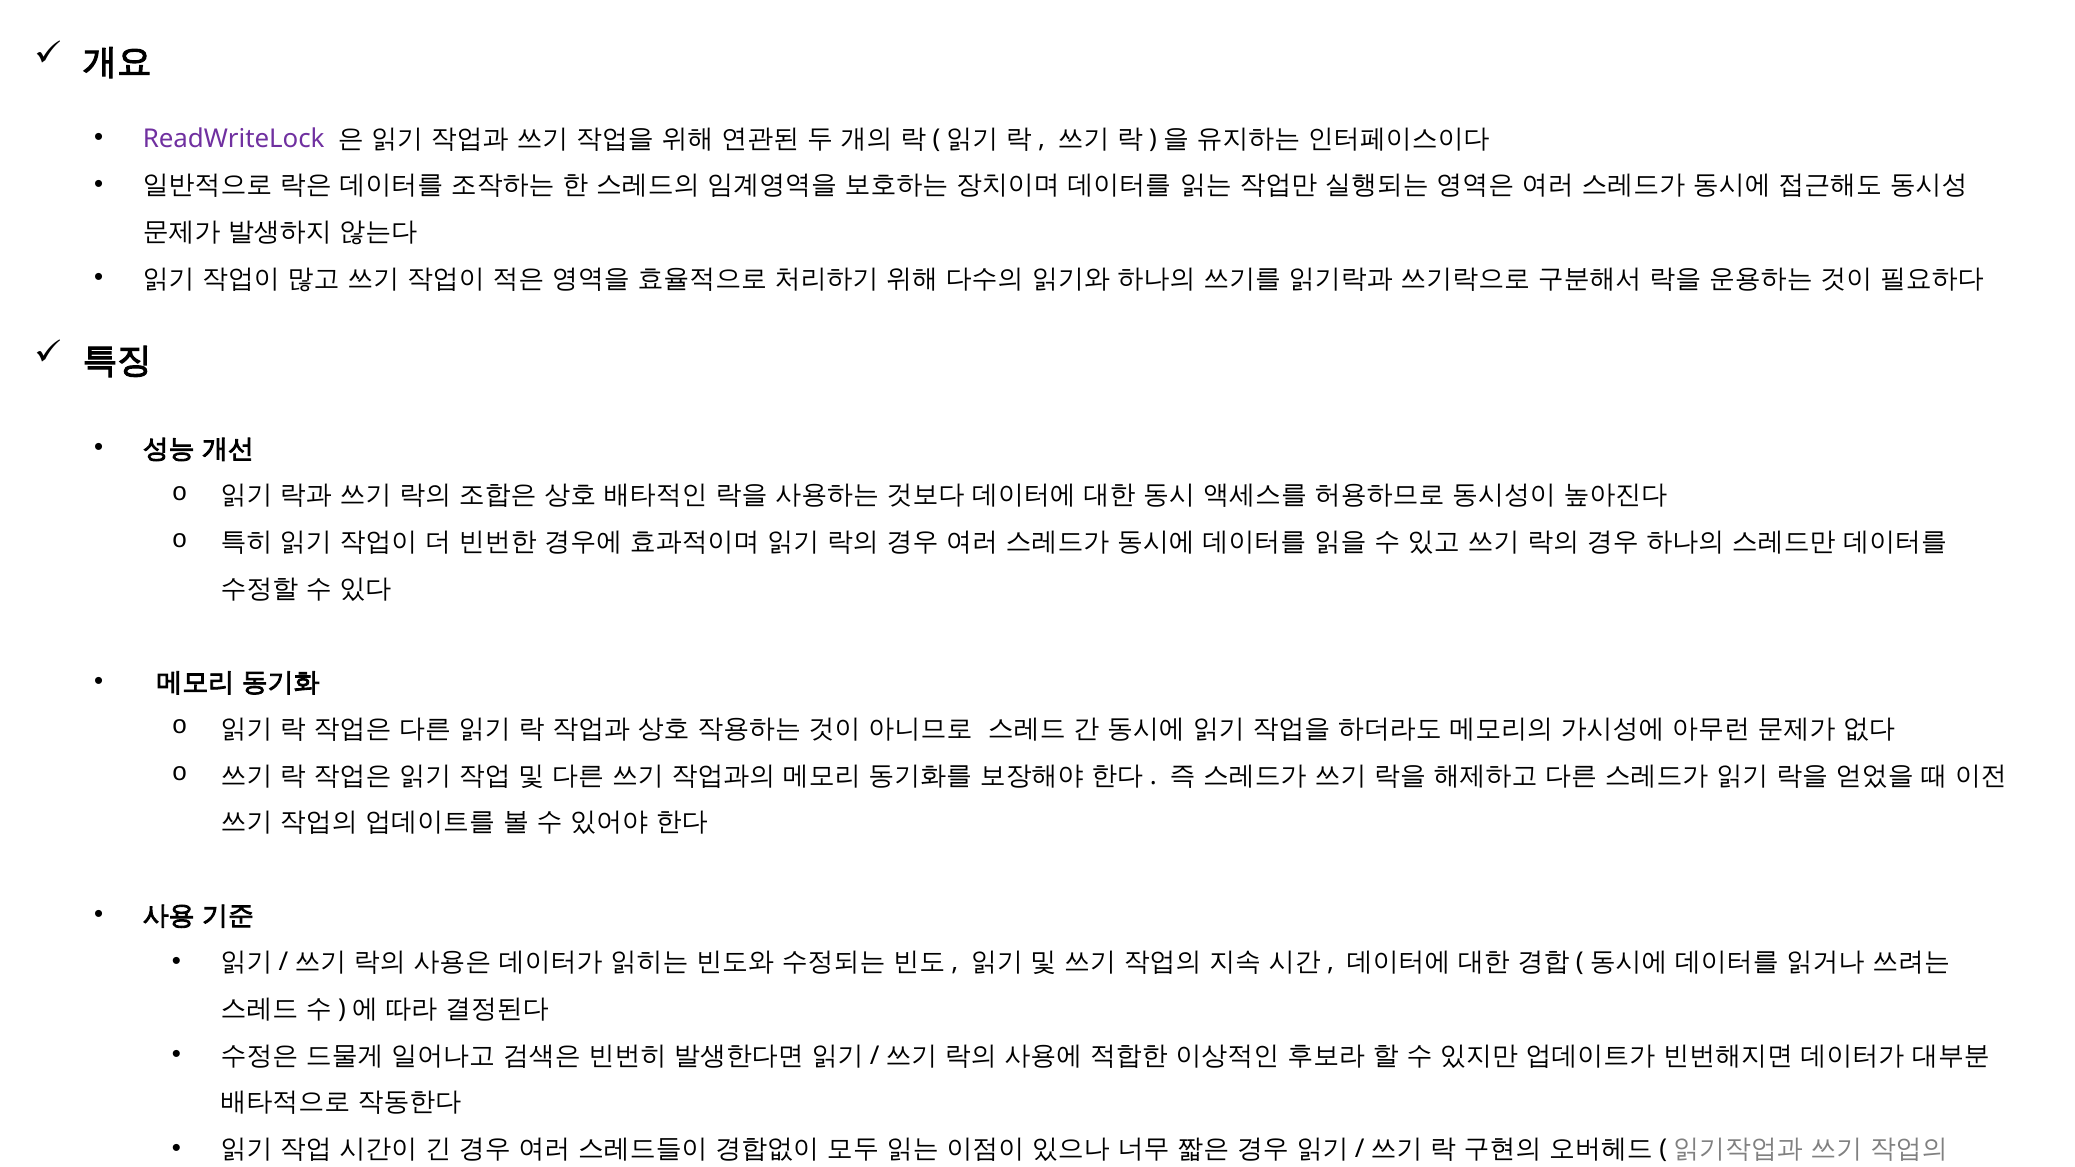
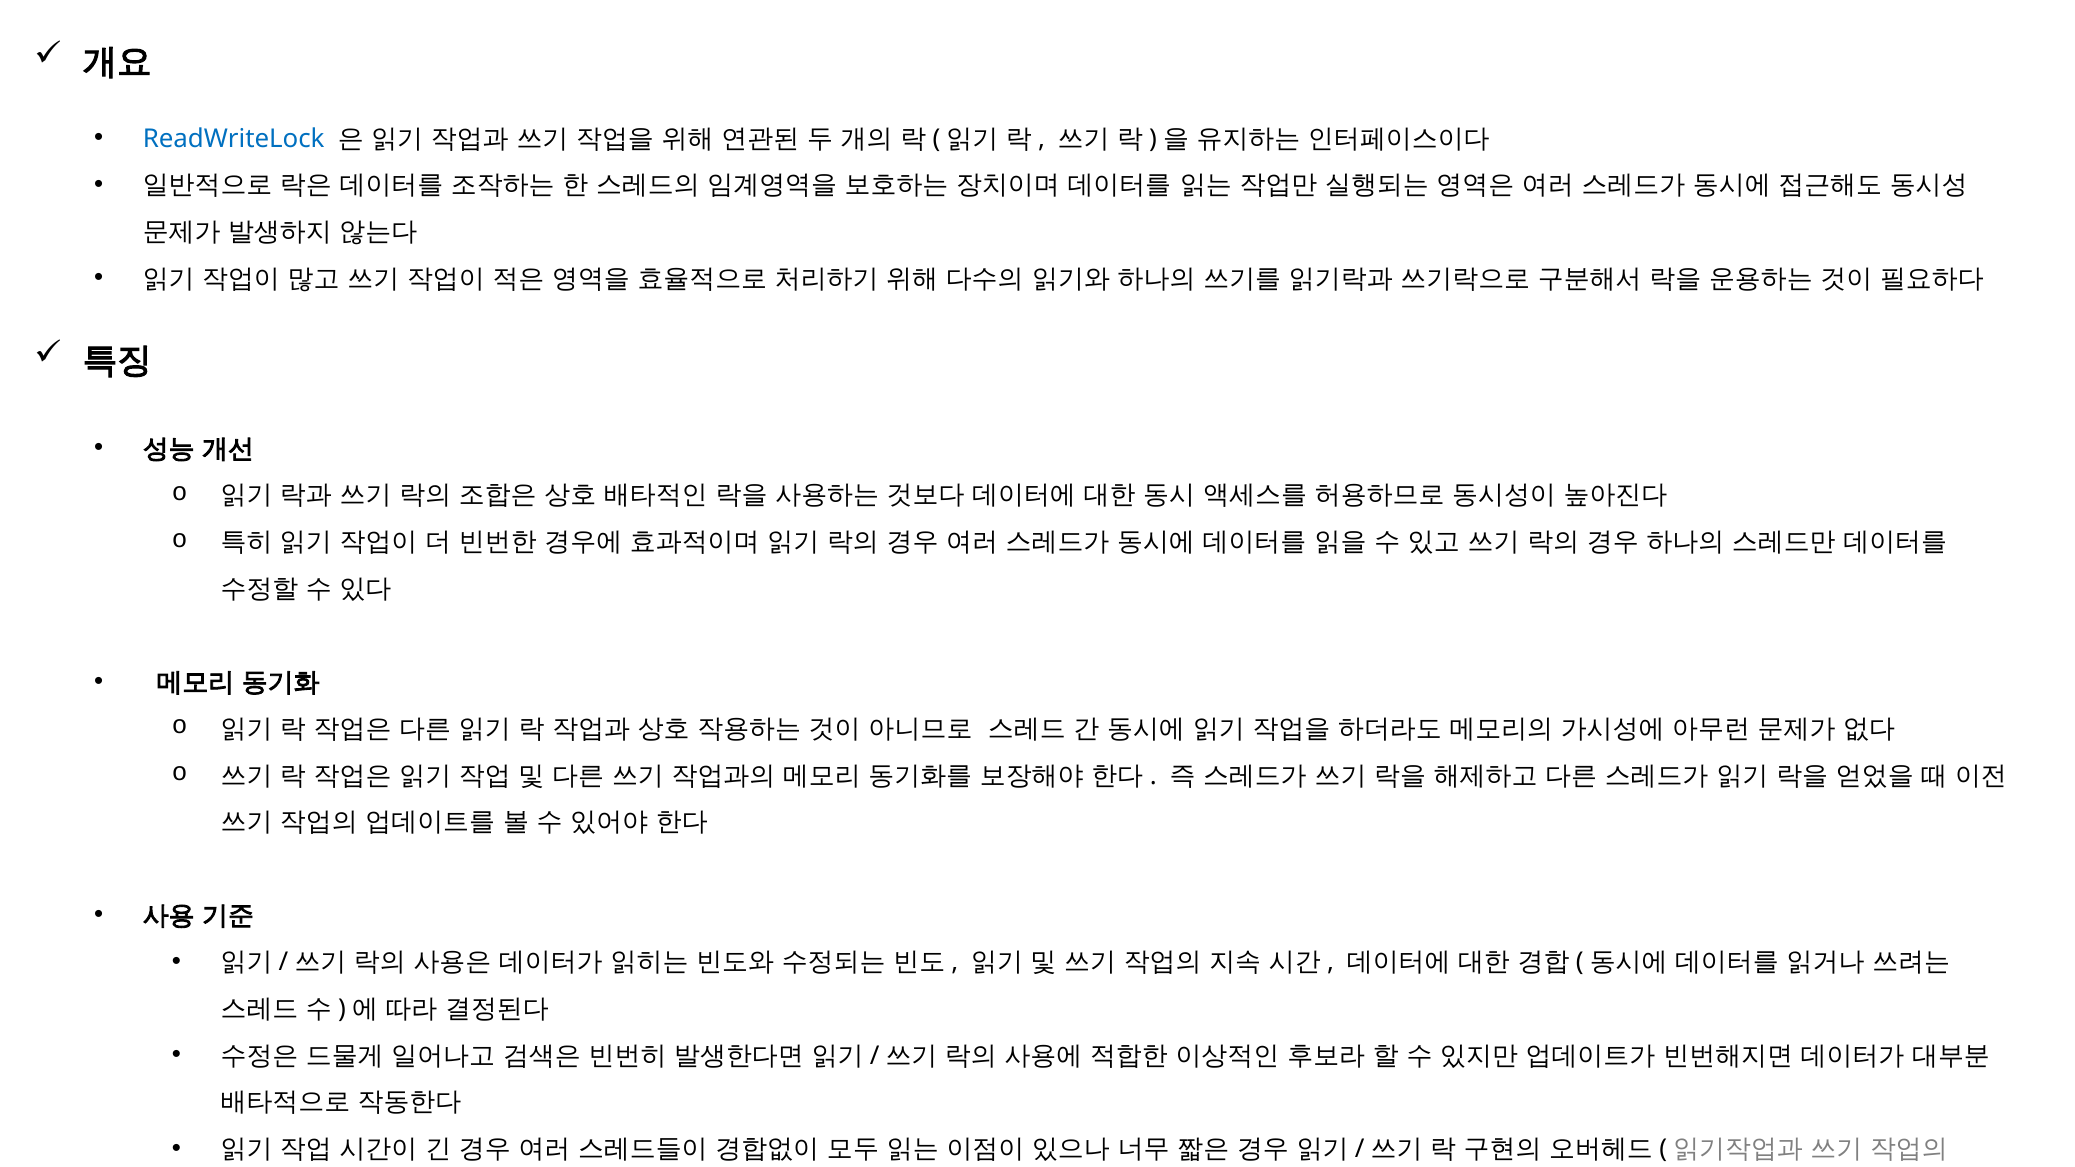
ReadWriteLock colour: purple -> blue
